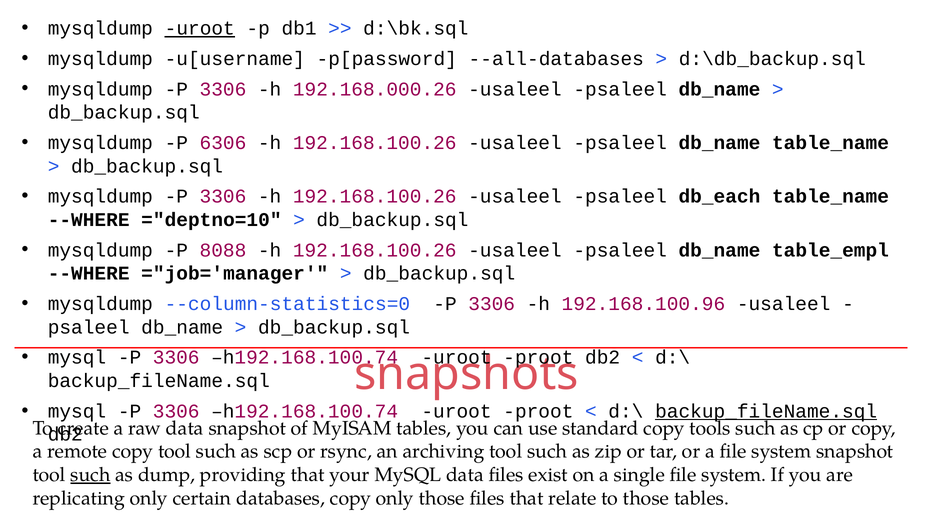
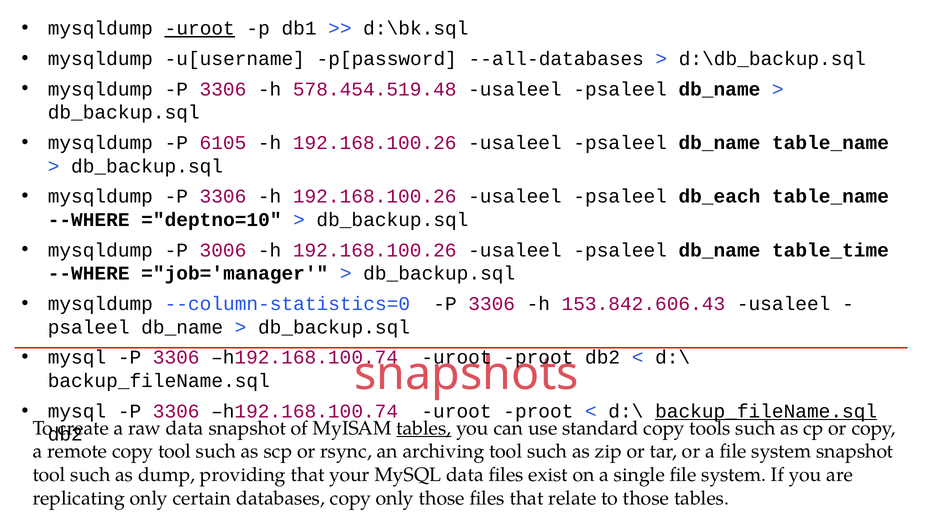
192.168.000.26: 192.168.000.26 -> 578.454.519.48
6306: 6306 -> 6105
8088: 8088 -> 3006
table_empl: table_empl -> table_time
192.168.100.96: 192.168.100.96 -> 153.842.606.43
tables at (424, 428) underline: none -> present
such at (90, 475) underline: present -> none
